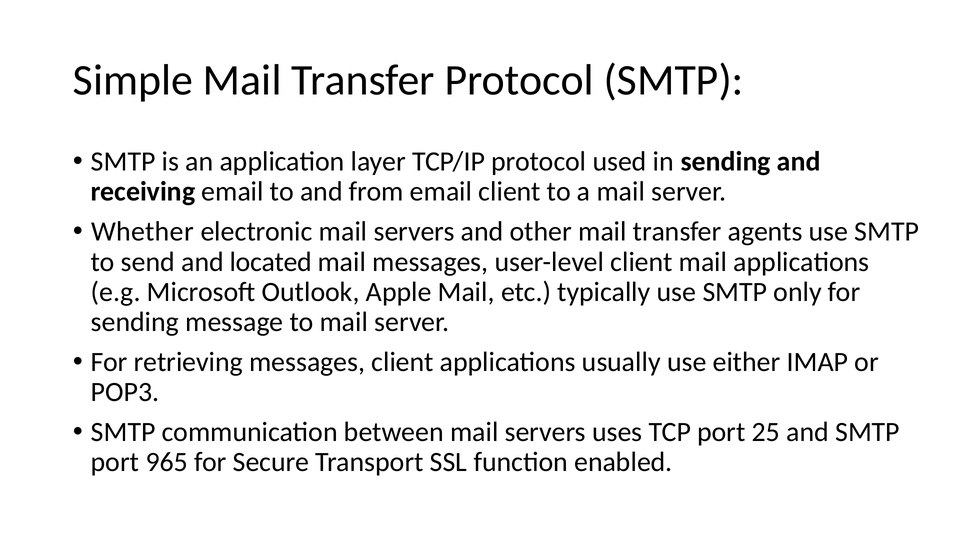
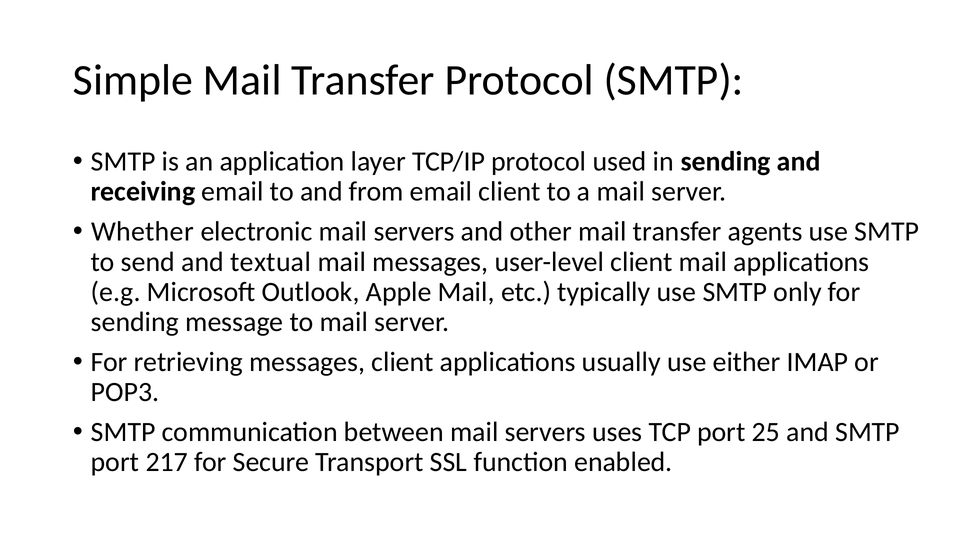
located: located -> textual
965: 965 -> 217
